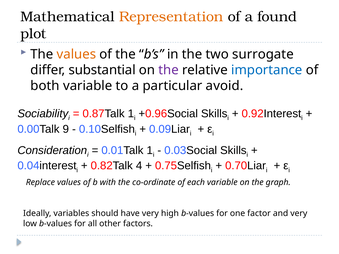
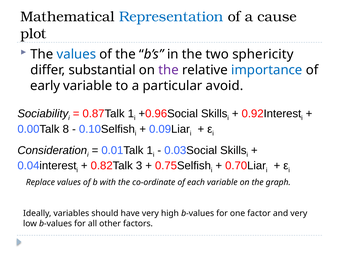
Representation colour: orange -> blue
found: found -> cause
values at (76, 54) colour: orange -> blue
surrogate: surrogate -> sphericity
both: both -> early
9: 9 -> 8
4: 4 -> 3
